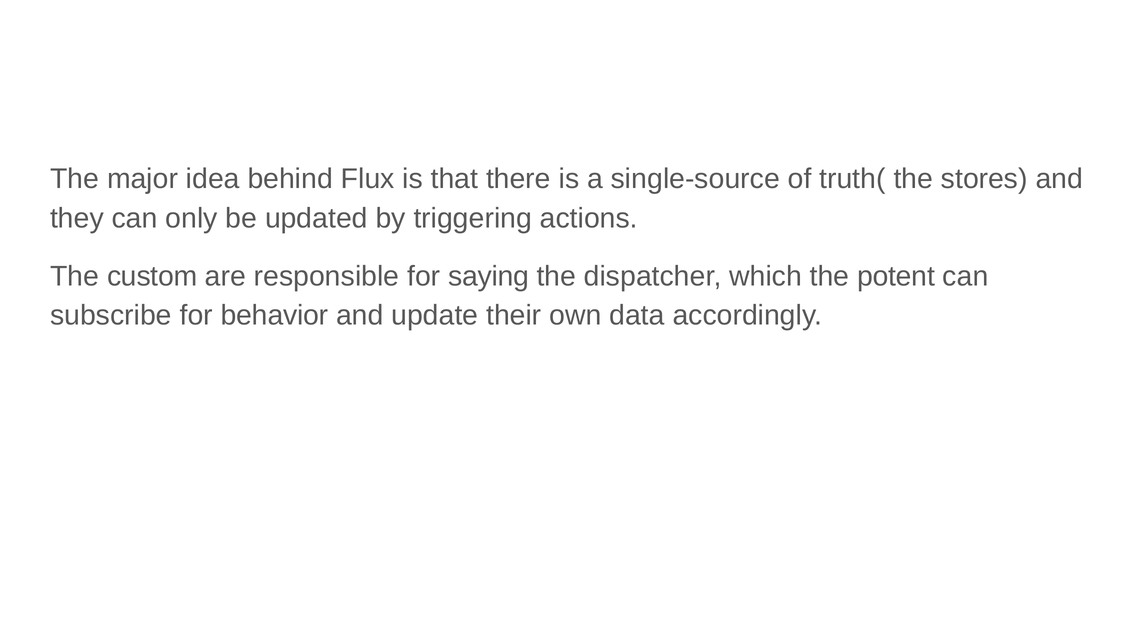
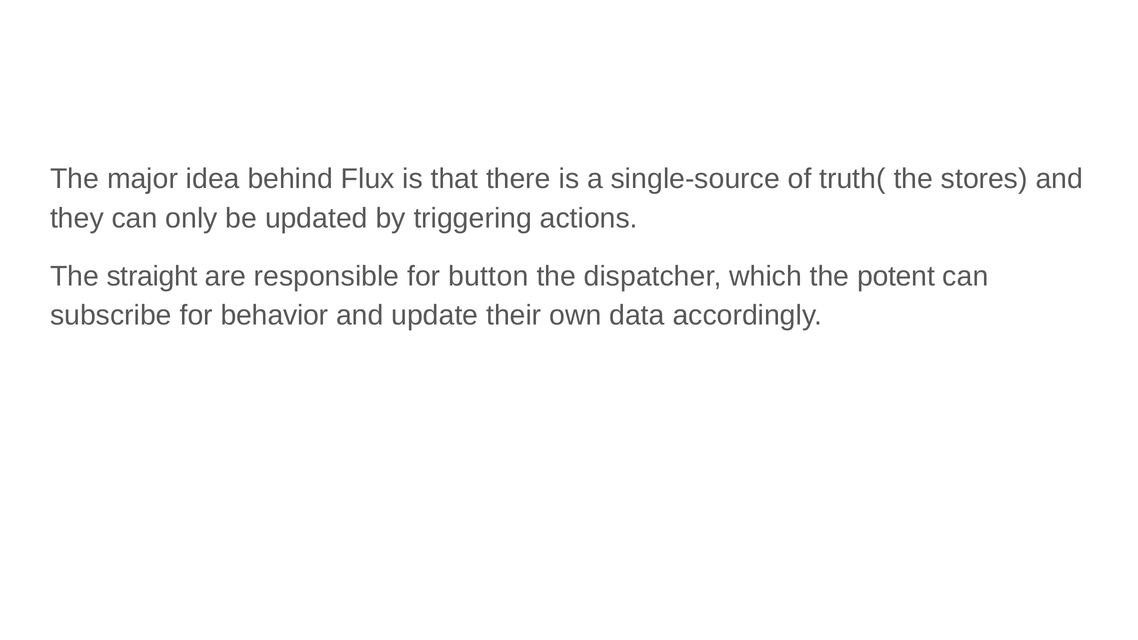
custom: custom -> straight
saying: saying -> button
